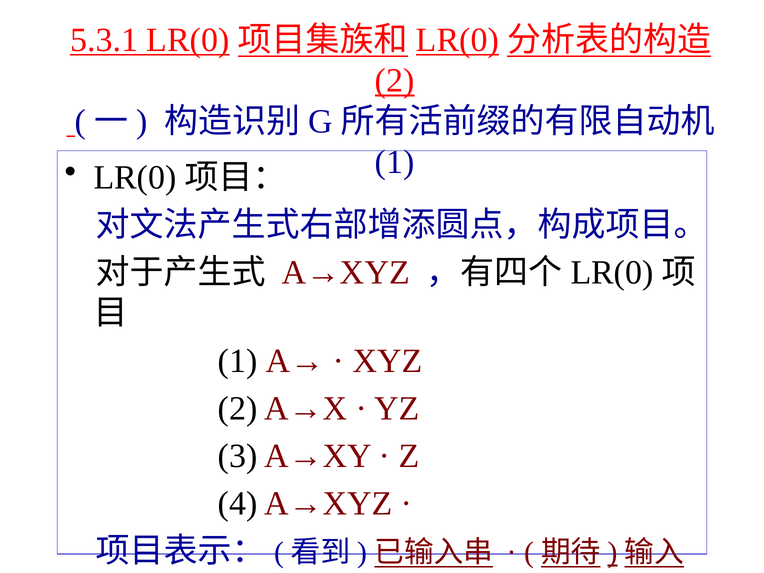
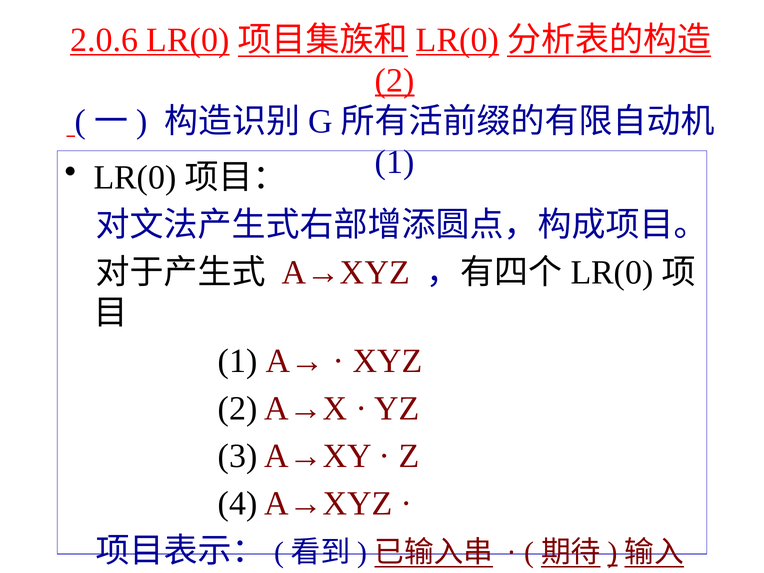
5.3.1: 5.3.1 -> 2.0.6
